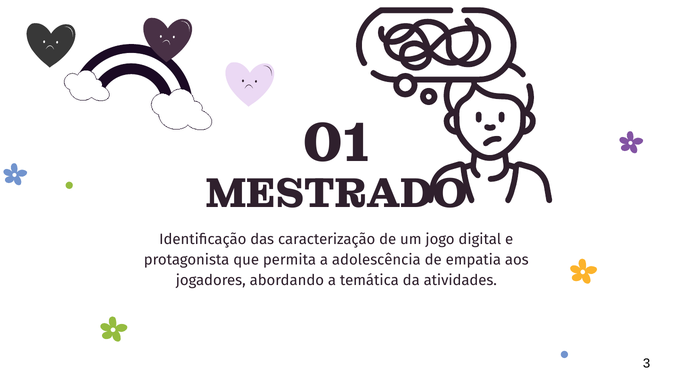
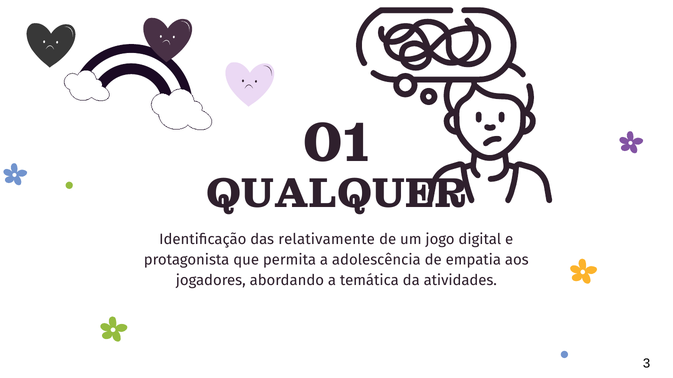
MESTRADO: MESTRADO -> QUALQUER
caracterização: caracterização -> relativamente
